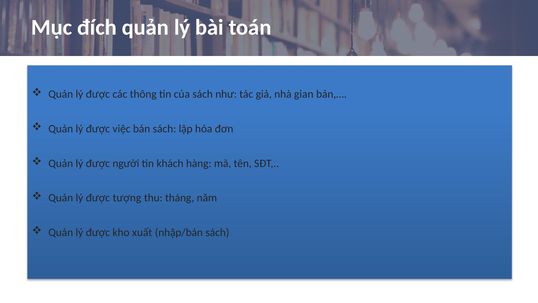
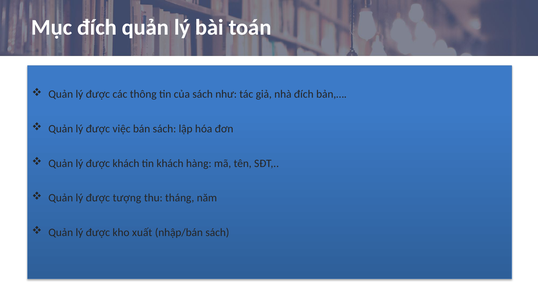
nhà gian: gian -> đích
được người: người -> khách
